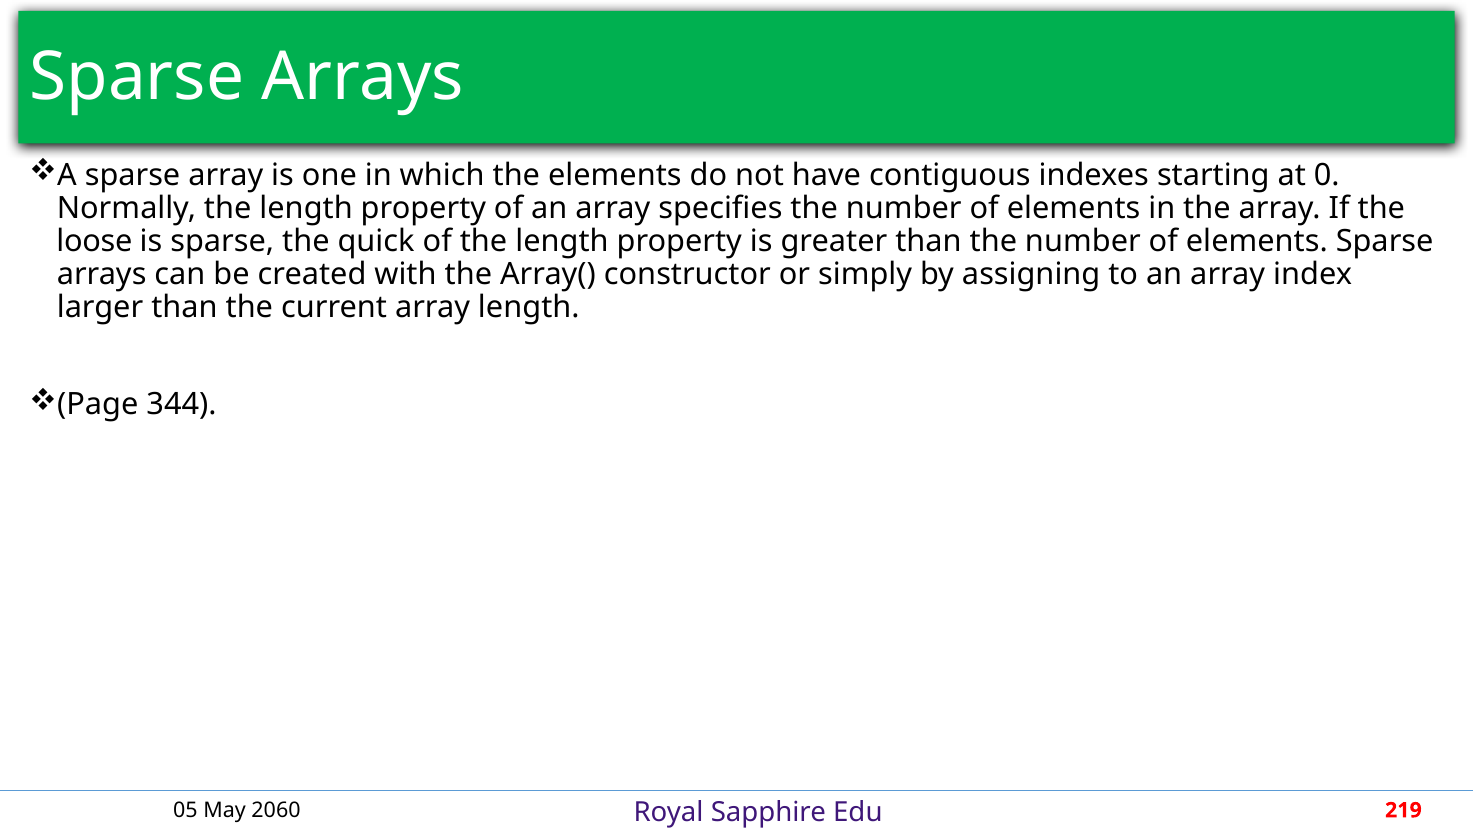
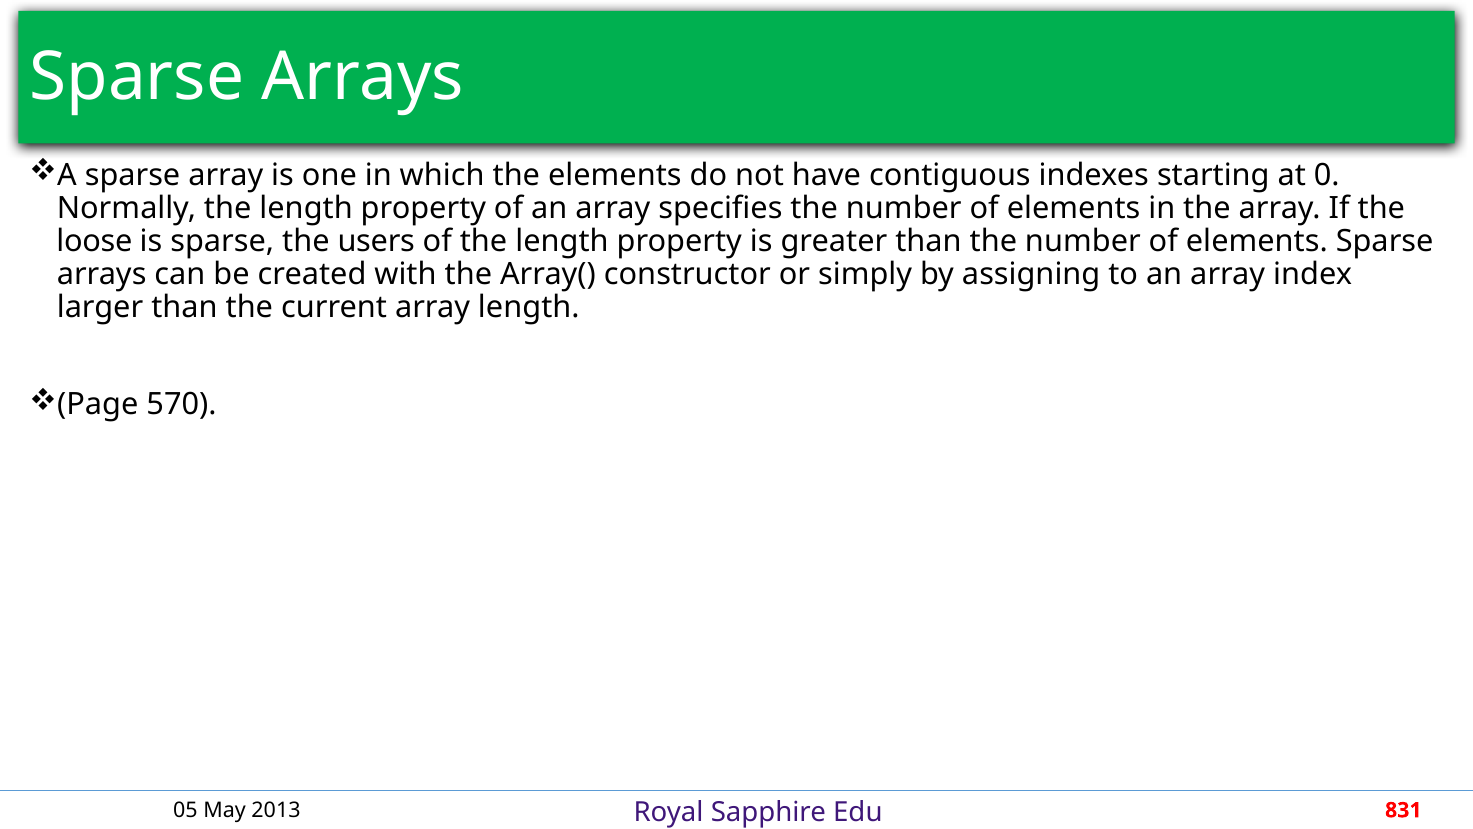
quick: quick -> users
344: 344 -> 570
2060: 2060 -> 2013
219: 219 -> 831
